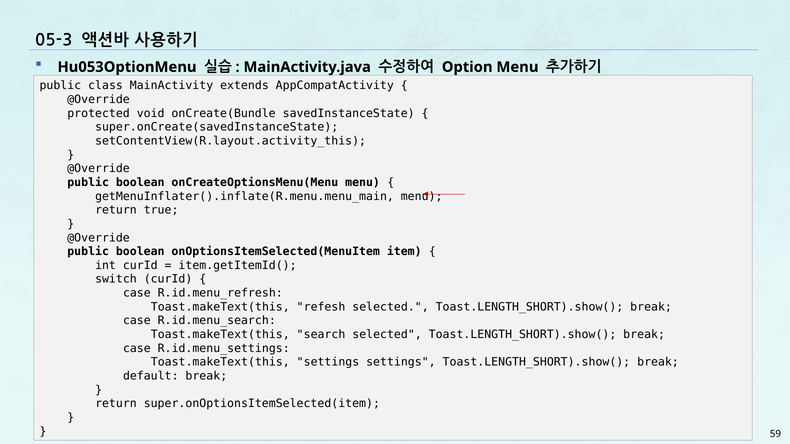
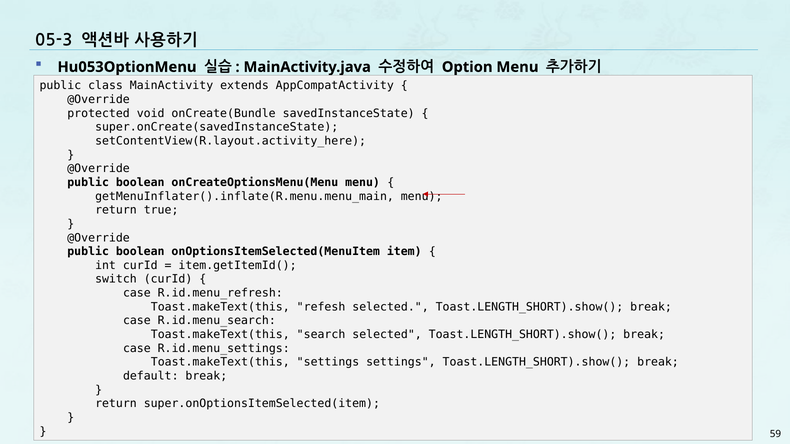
setContentView(R.layout.activity_this: setContentView(R.layout.activity_this -> setContentView(R.layout.activity_here
